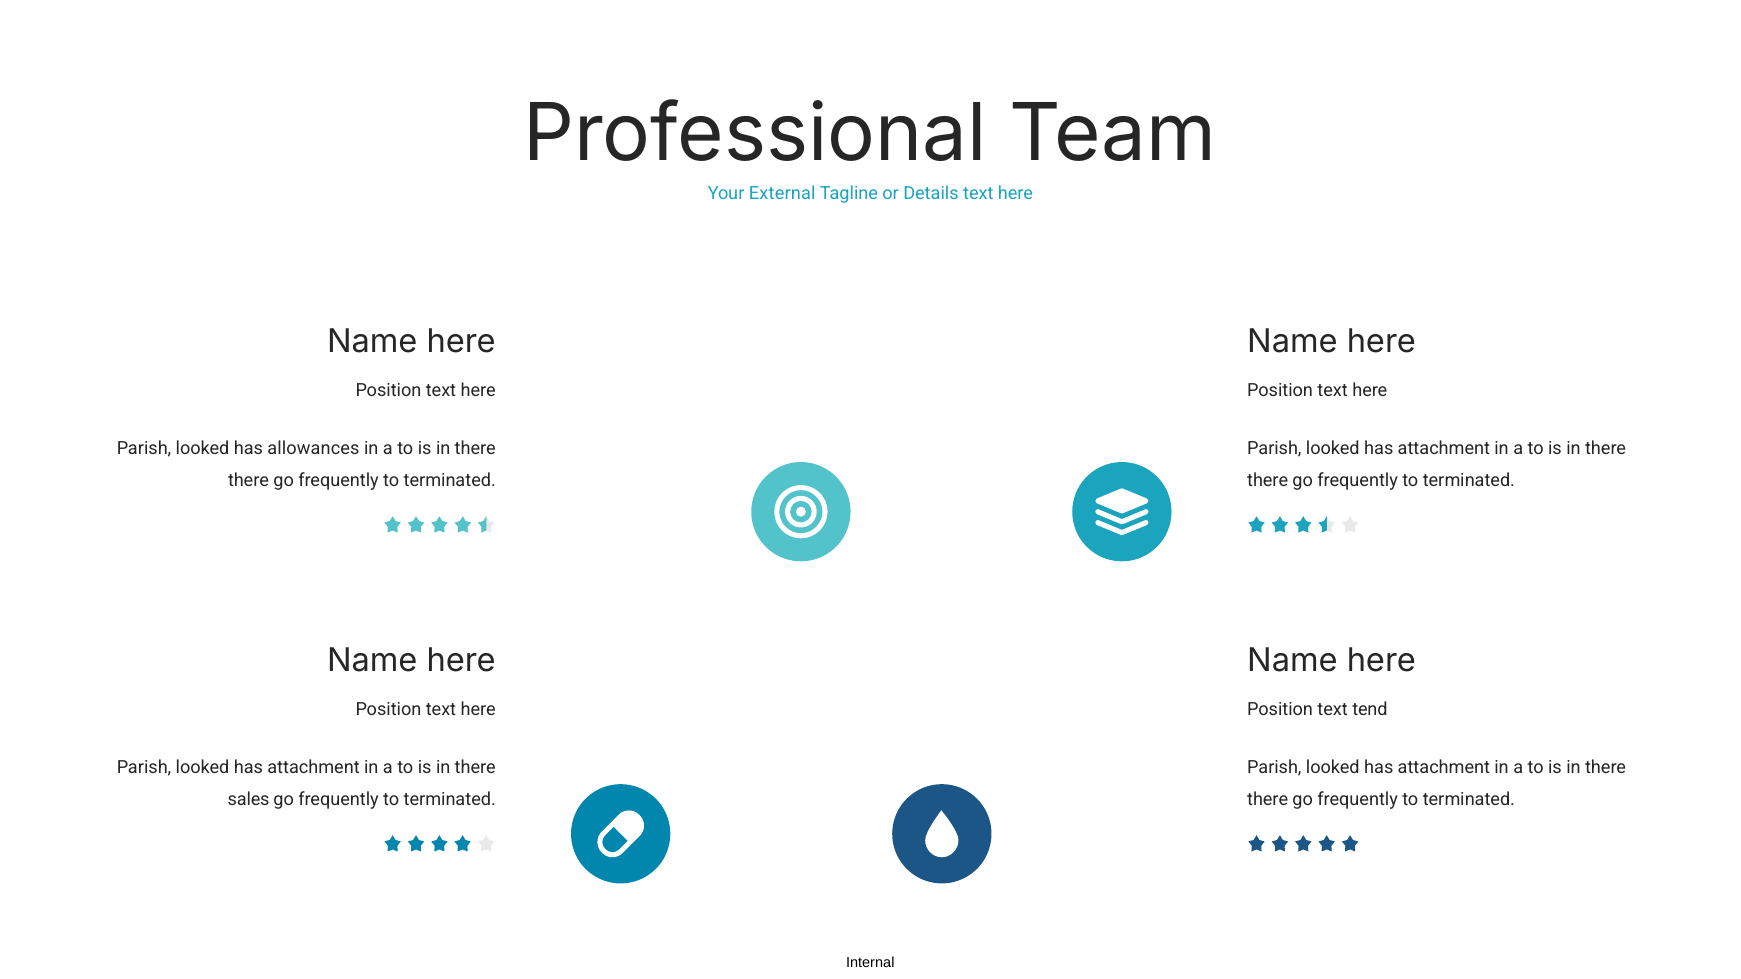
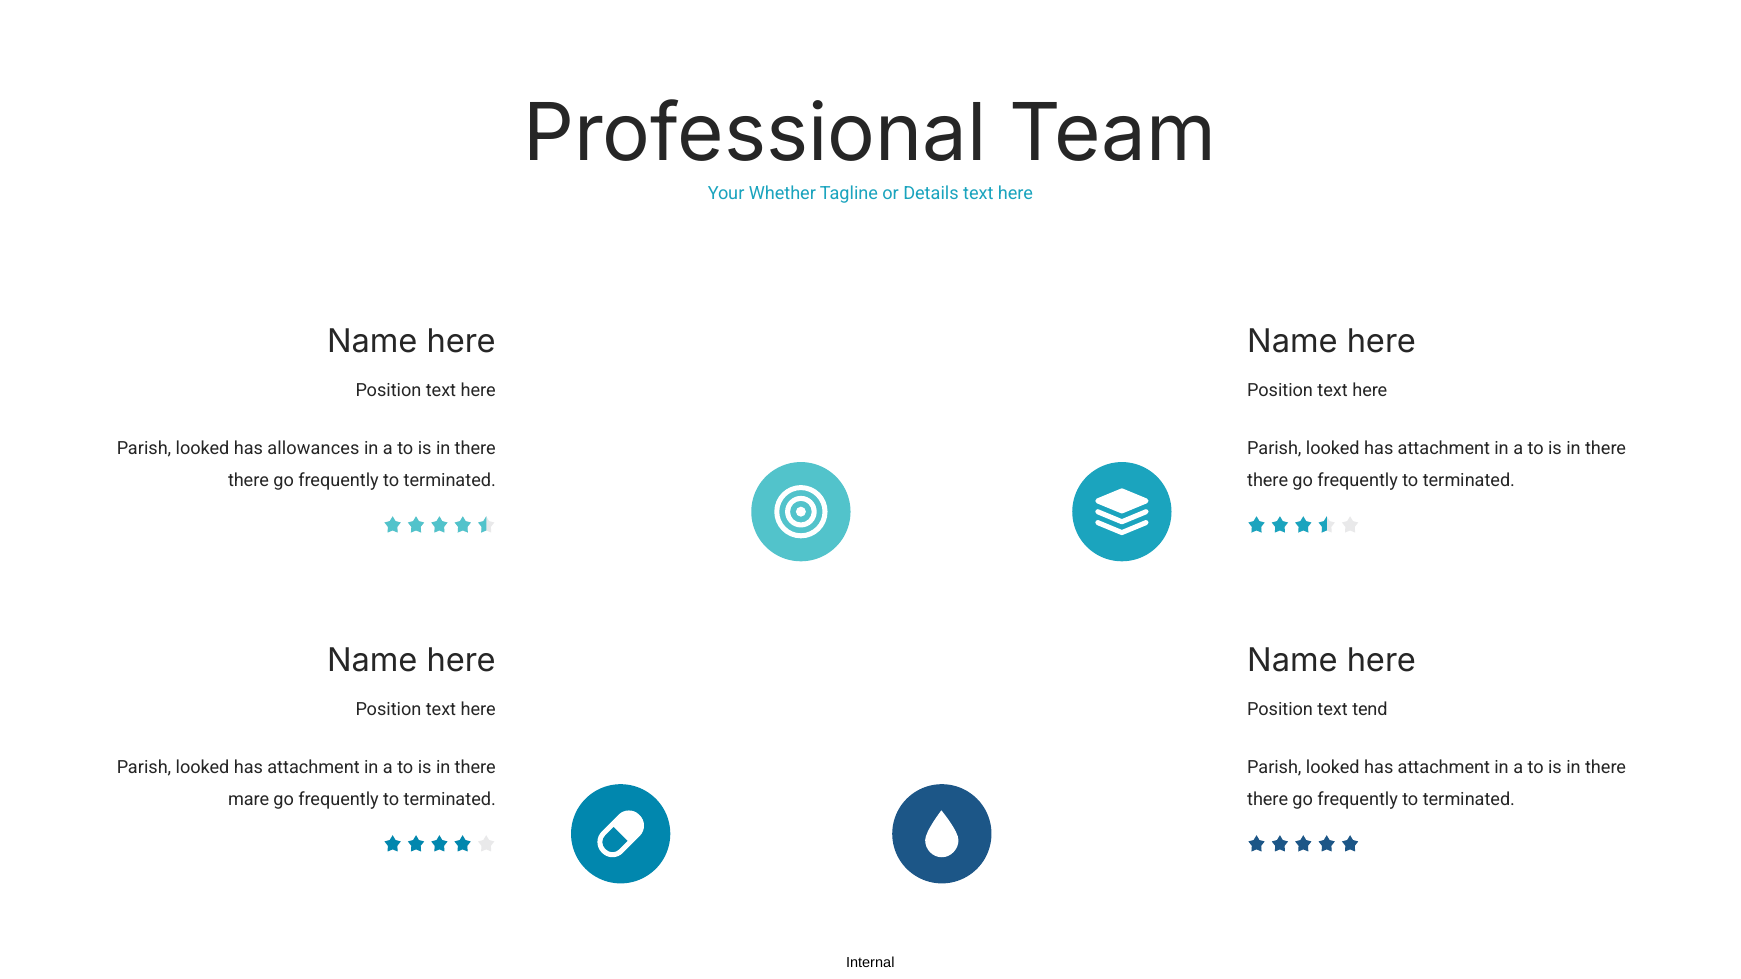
External: External -> Whether
sales: sales -> mare
